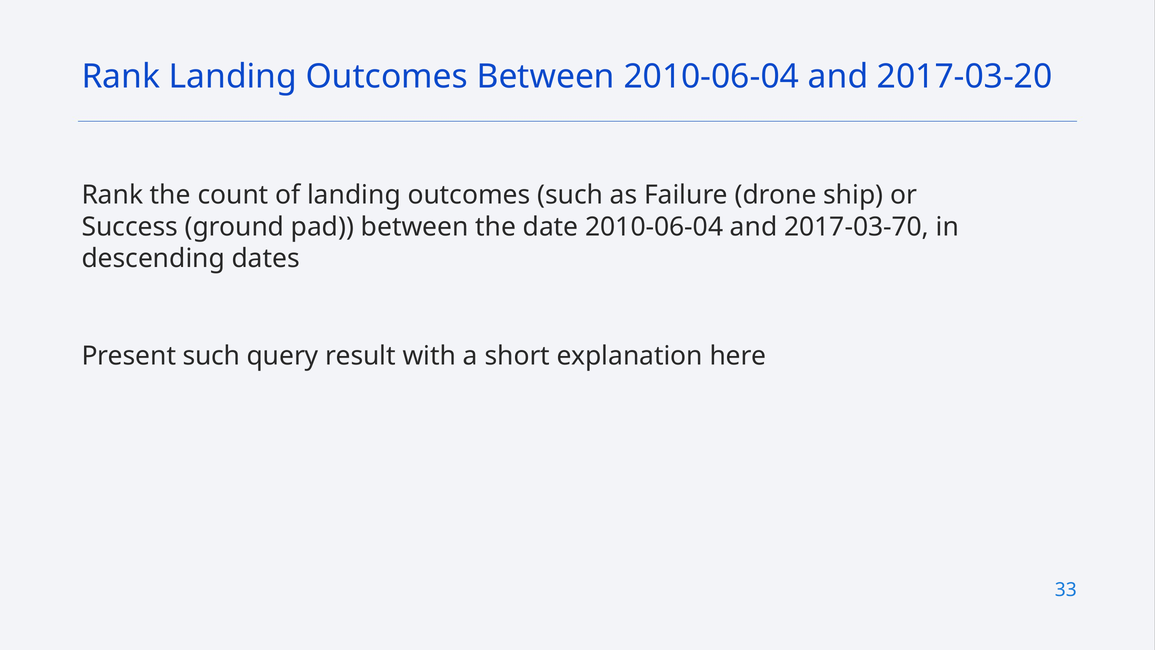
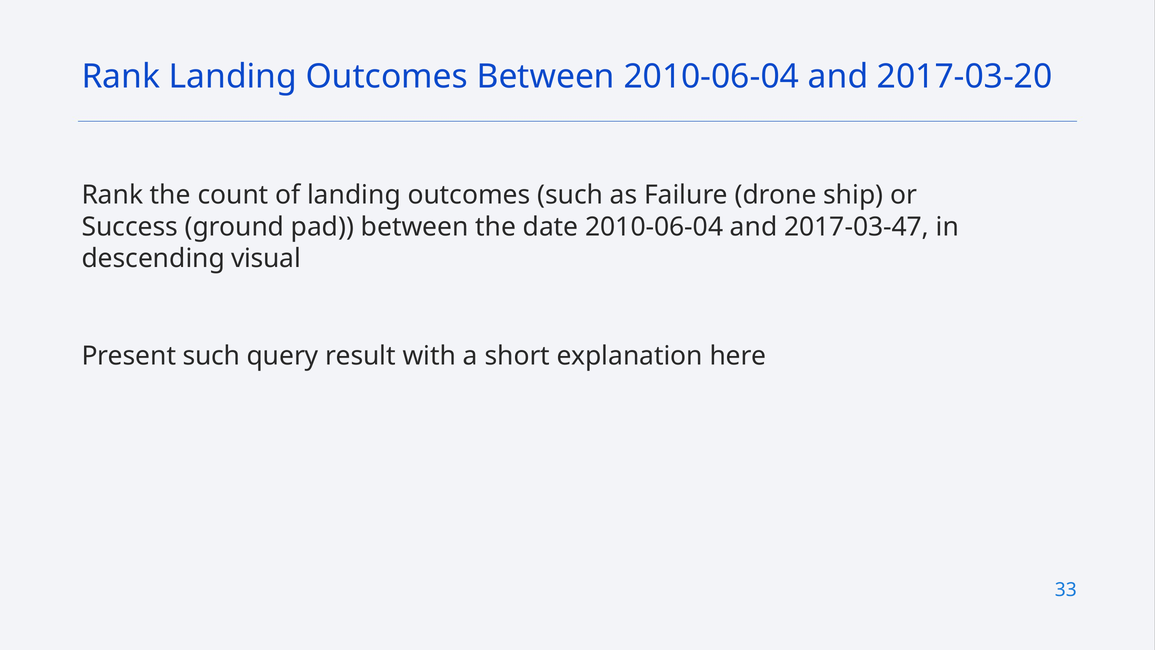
2017-03-70: 2017-03-70 -> 2017-03-47
dates: dates -> visual
